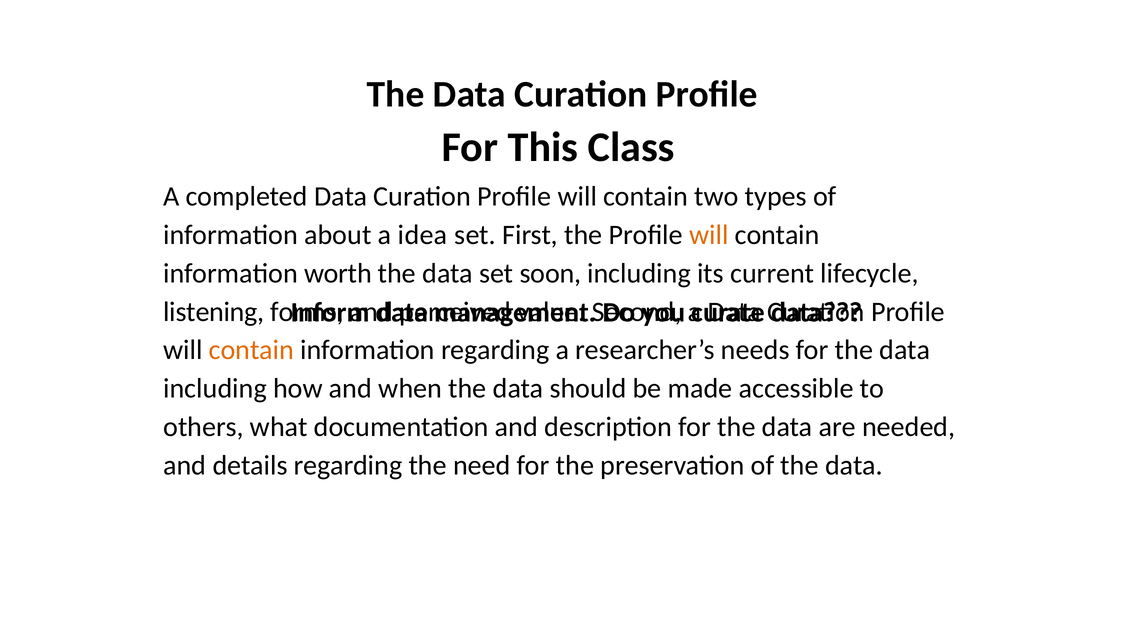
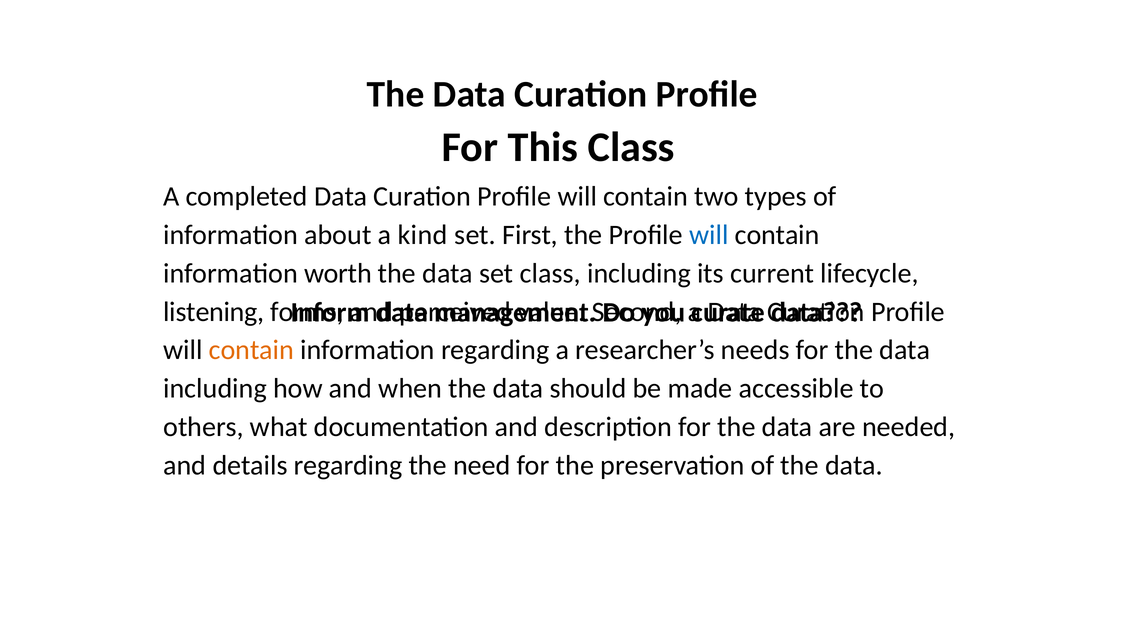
idea: idea -> kind
will at (709, 235) colour: orange -> blue
set soon: soon -> class
